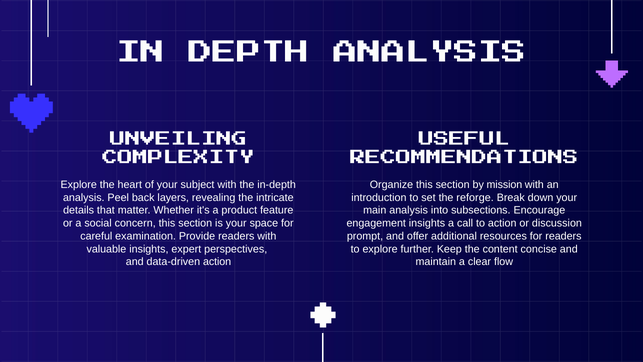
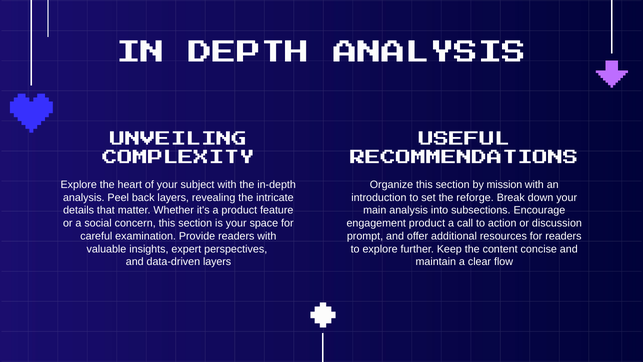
engagement insights: insights -> product
data-driven action: action -> layers
